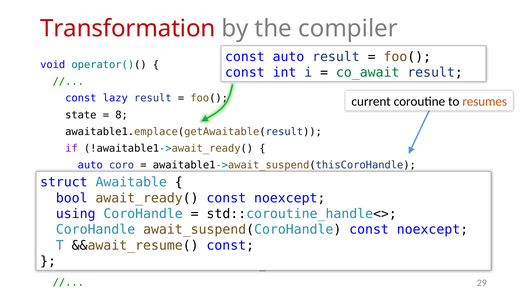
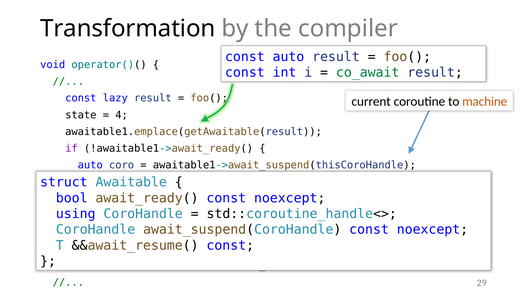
Transformation colour: red -> black
resumes: resumes -> machine
8: 8 -> 4
